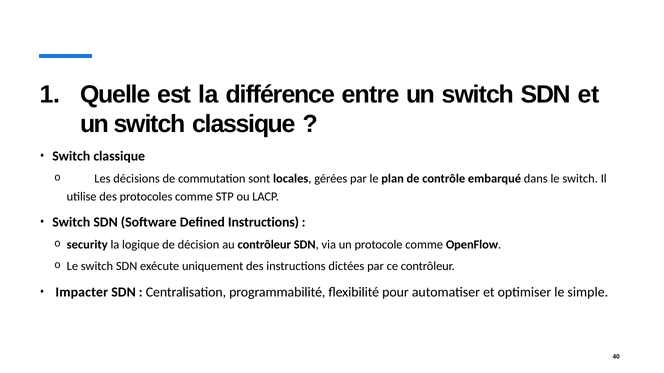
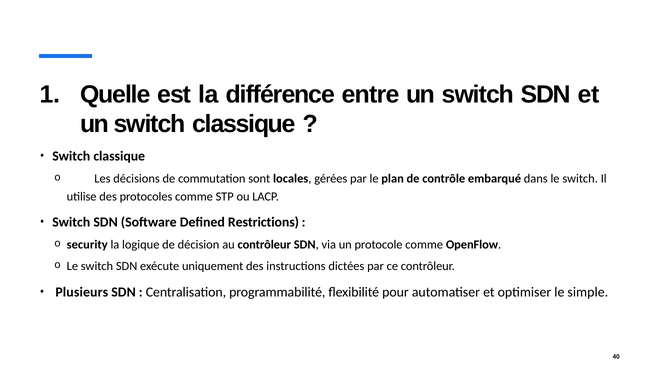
Defined Instructions: Instructions -> Restrictions
Impacter: Impacter -> Plusieurs
